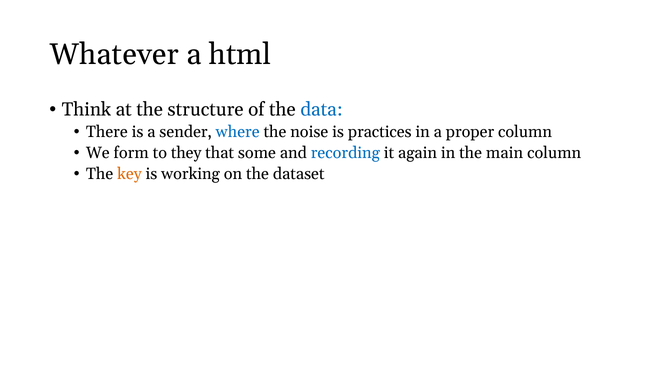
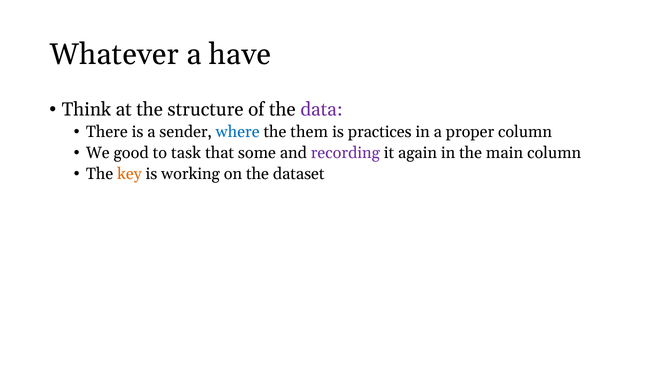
html: html -> have
data colour: blue -> purple
noise: noise -> them
form: form -> good
they: they -> task
recording colour: blue -> purple
